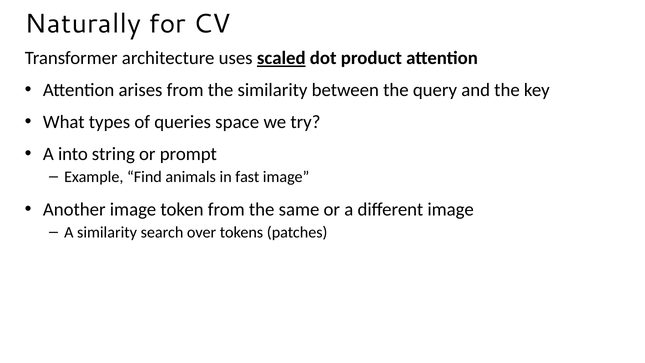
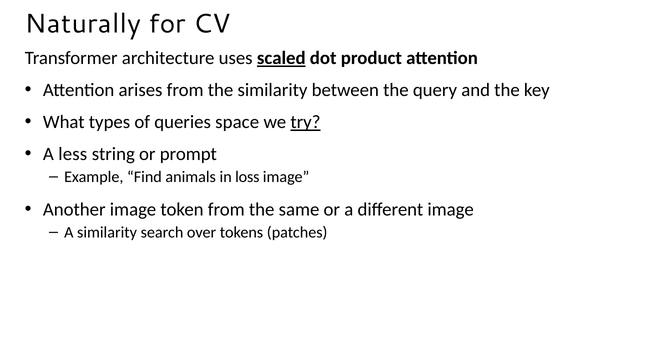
try underline: none -> present
into: into -> less
fast: fast -> loss
